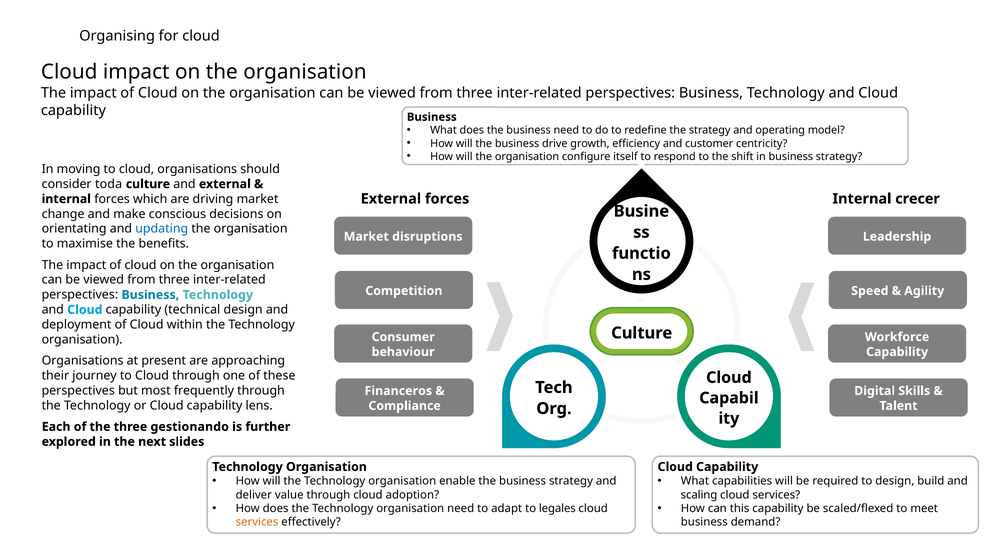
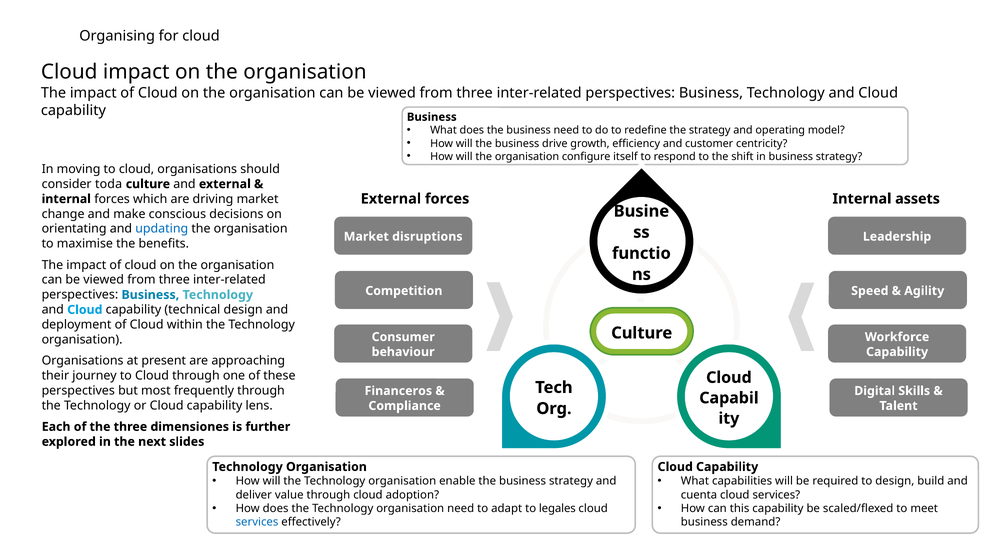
crecer: crecer -> assets
gestionando: gestionando -> dimensiones
scaling: scaling -> cuenta
services at (257, 522) colour: orange -> blue
